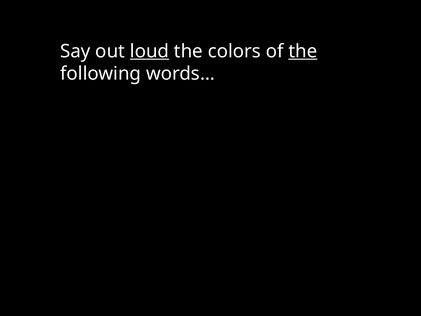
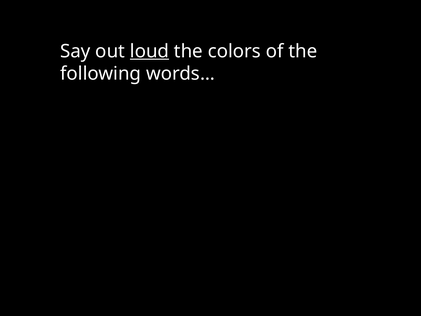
the at (303, 51) underline: present -> none
